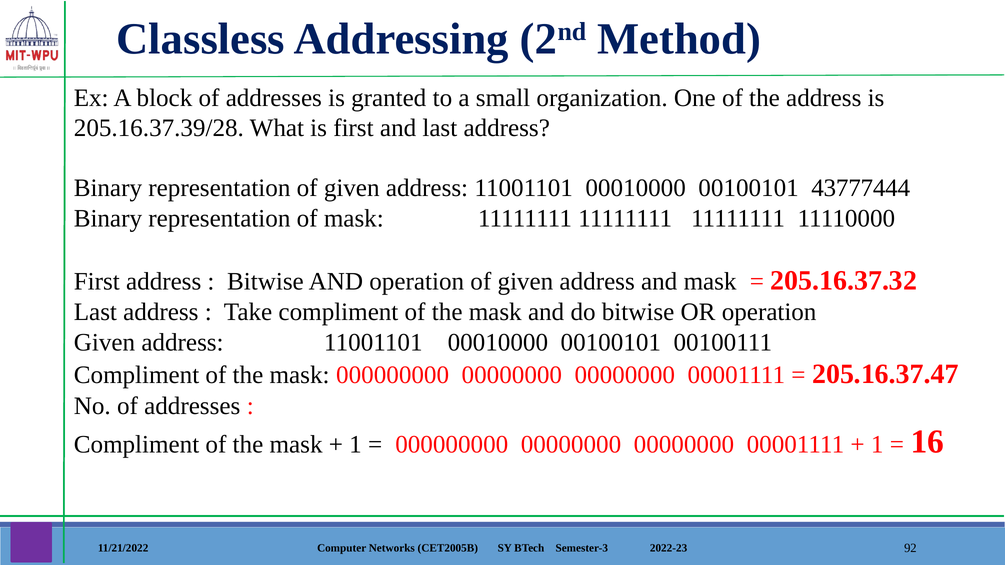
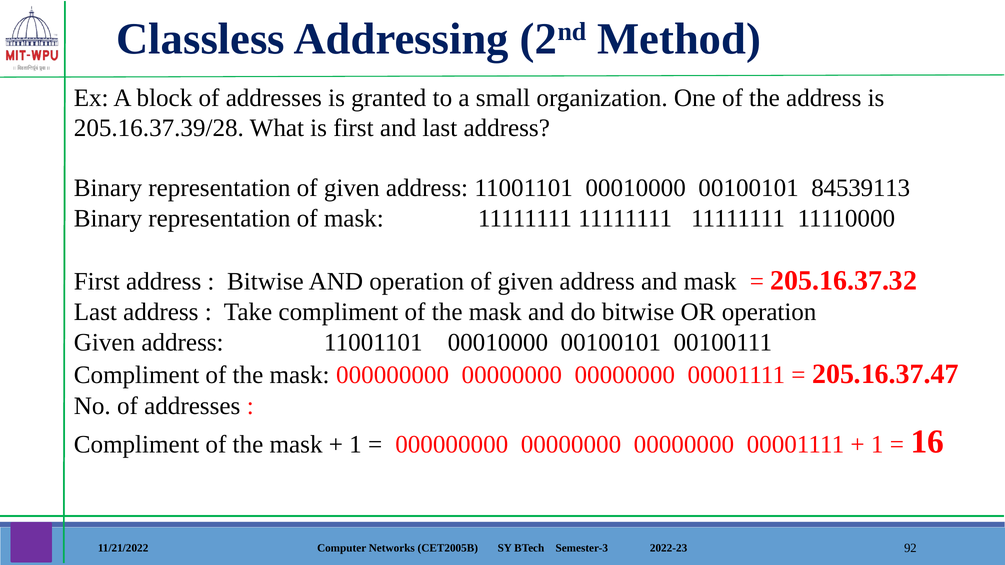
43777444: 43777444 -> 84539113
